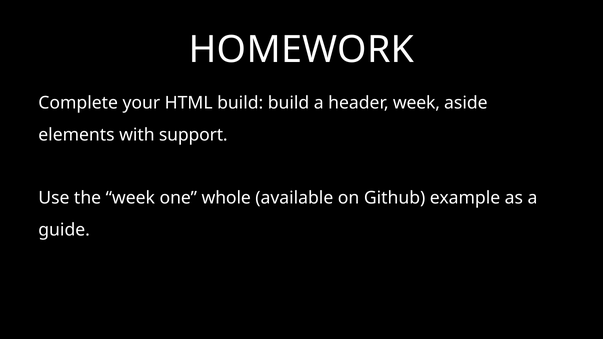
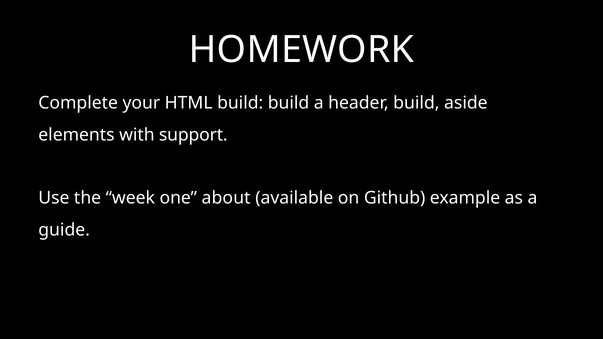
header week: week -> build
whole: whole -> about
